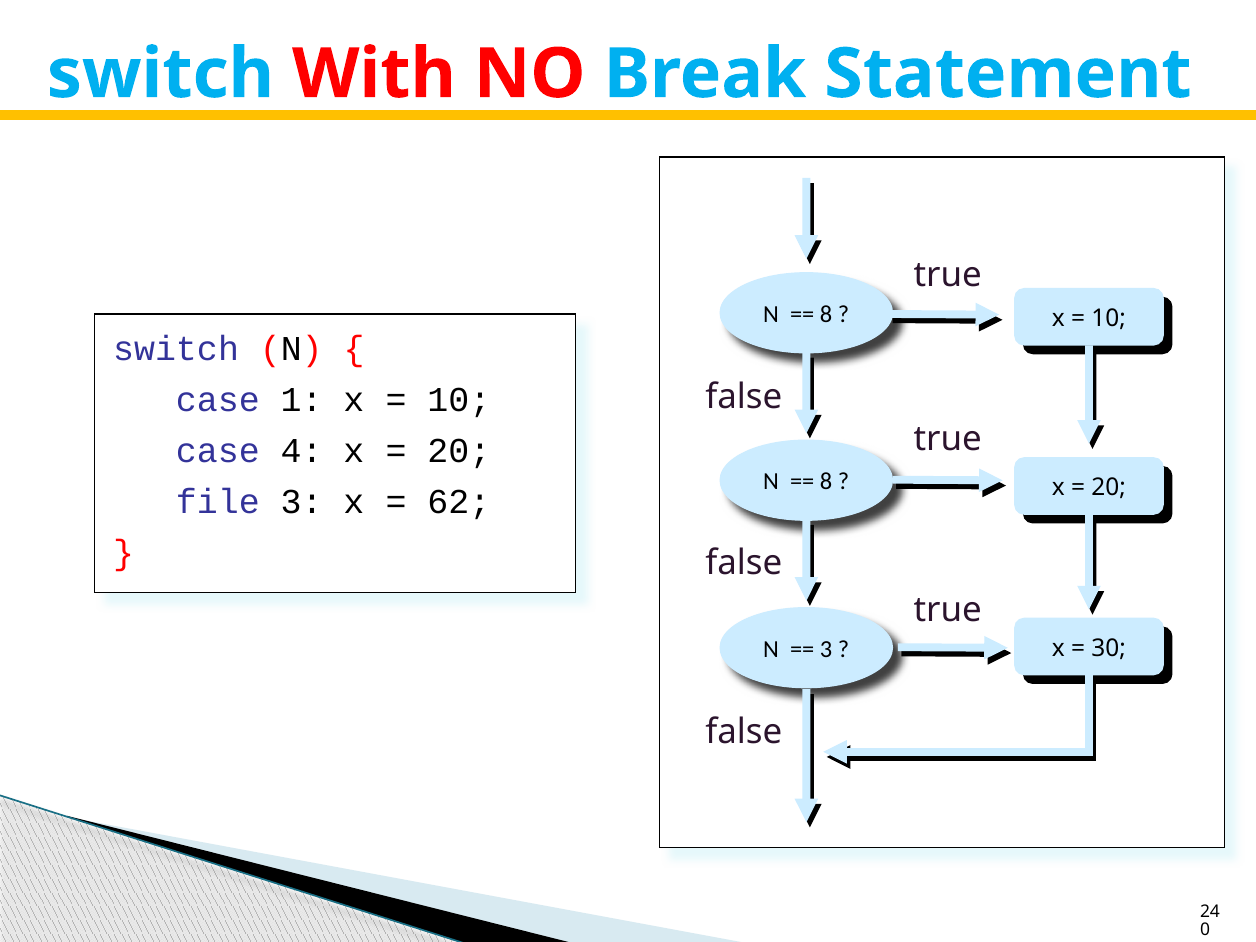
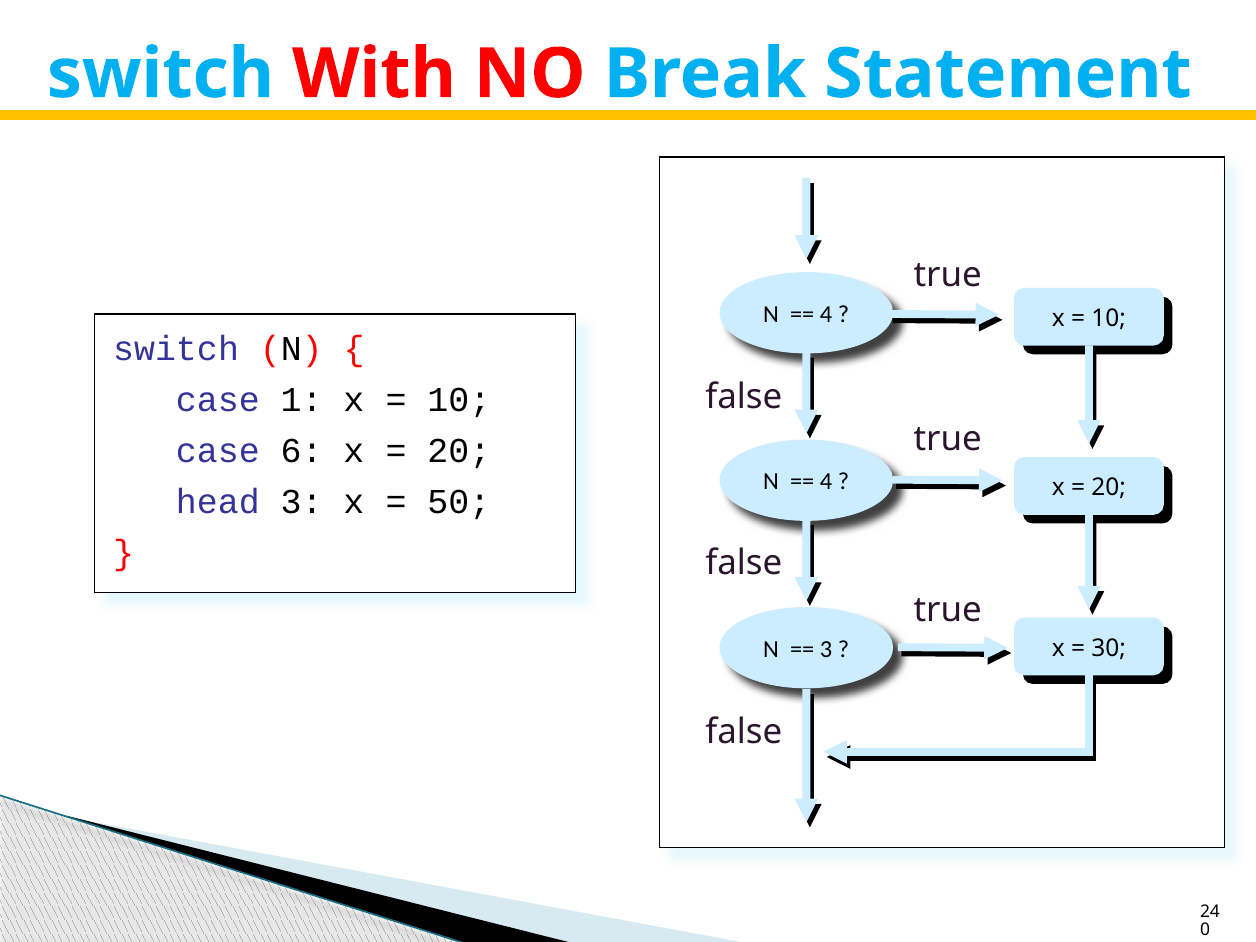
8 at (826, 314): 8 -> 4
4: 4 -> 6
8 at (826, 482): 8 -> 4
file: file -> head
62: 62 -> 50
